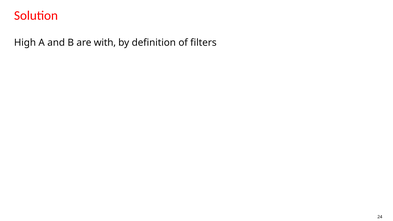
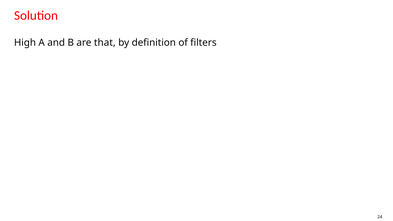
with: with -> that
